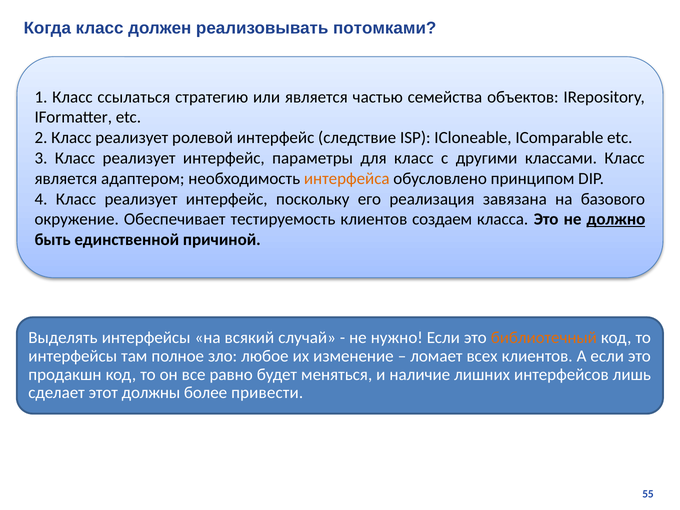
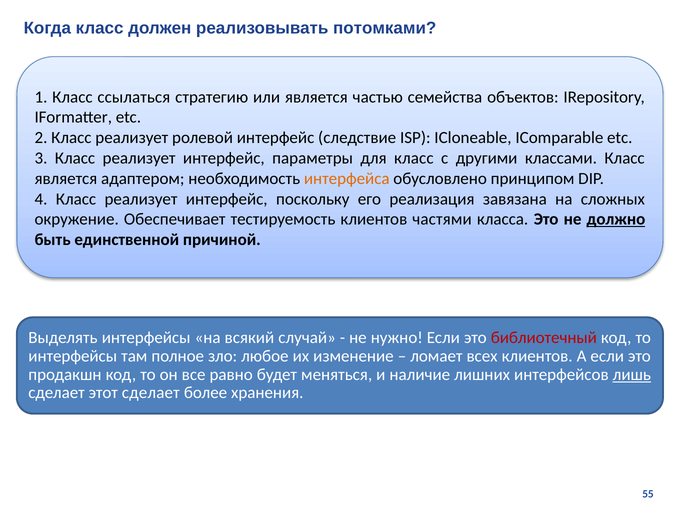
базового: базового -> сложных
создаем: создаем -> частями
библиотечный colour: orange -> red
лишь underline: none -> present
этот должны: должны -> сделает
привести: привести -> хранения
